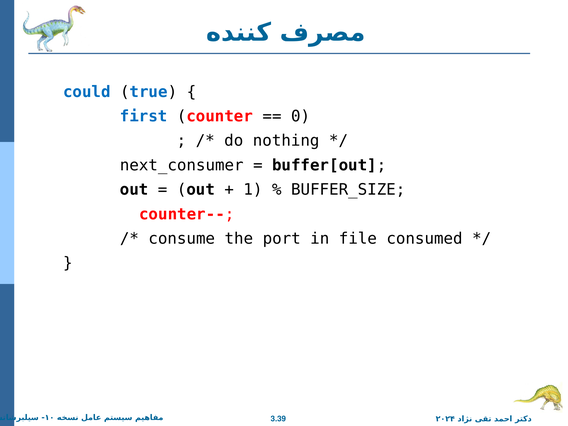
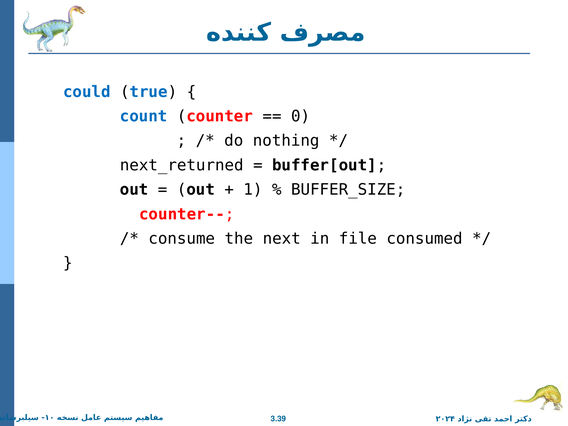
first: first -> count
next_consumer: next_consumer -> next_returned
port: port -> next
